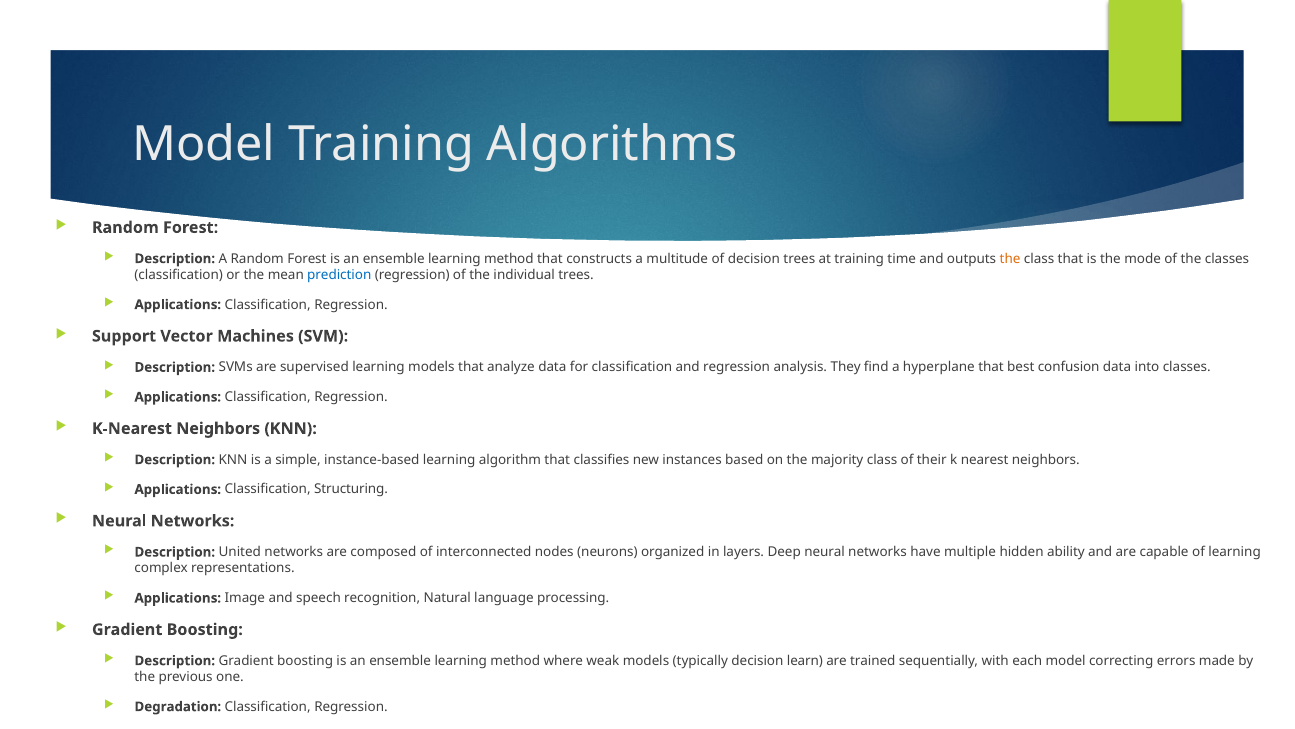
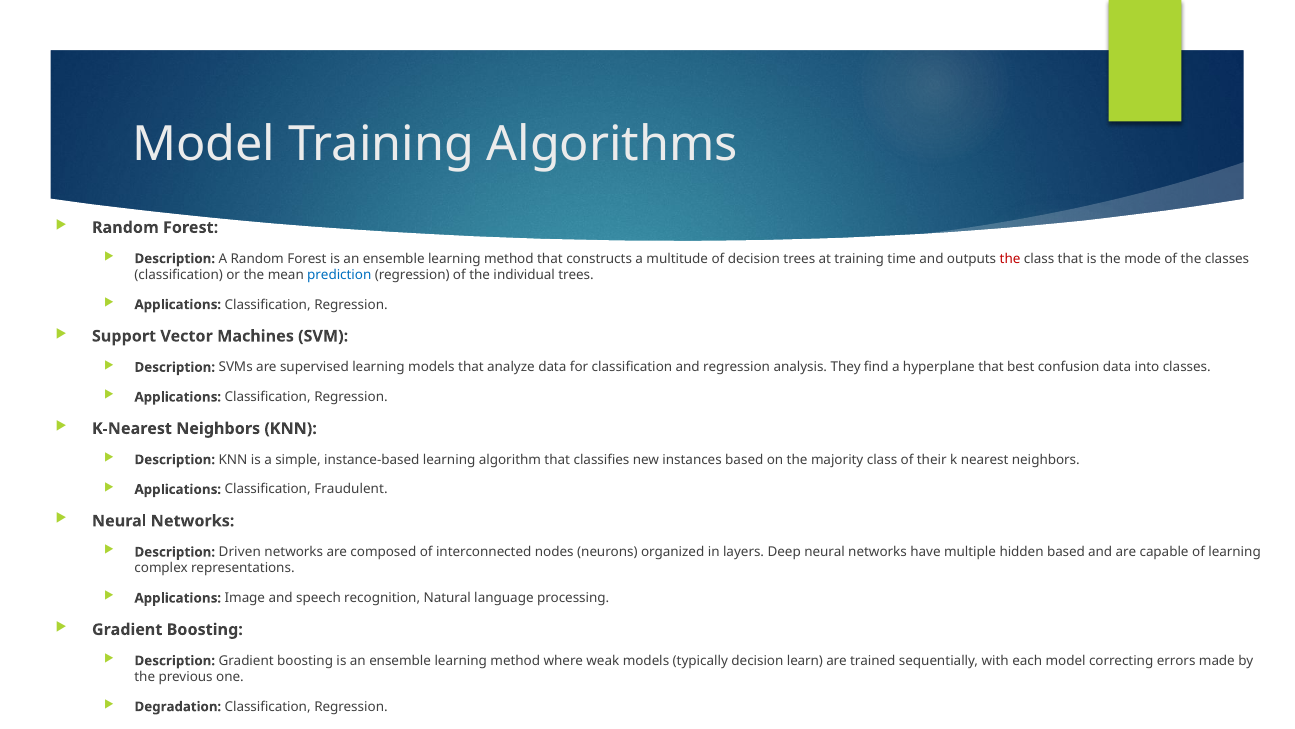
the at (1010, 258) colour: orange -> red
Structuring: Structuring -> Fraudulent
United: United -> Driven
hidden ability: ability -> based
